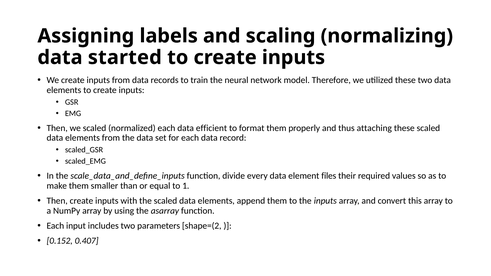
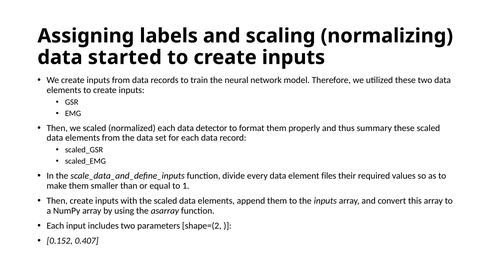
efficient: efficient -> detector
attaching: attaching -> summary
